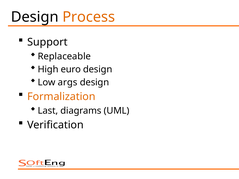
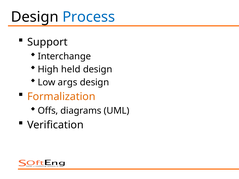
Process colour: orange -> blue
Replaceable: Replaceable -> Interchange
euro: euro -> held
Last: Last -> Offs
